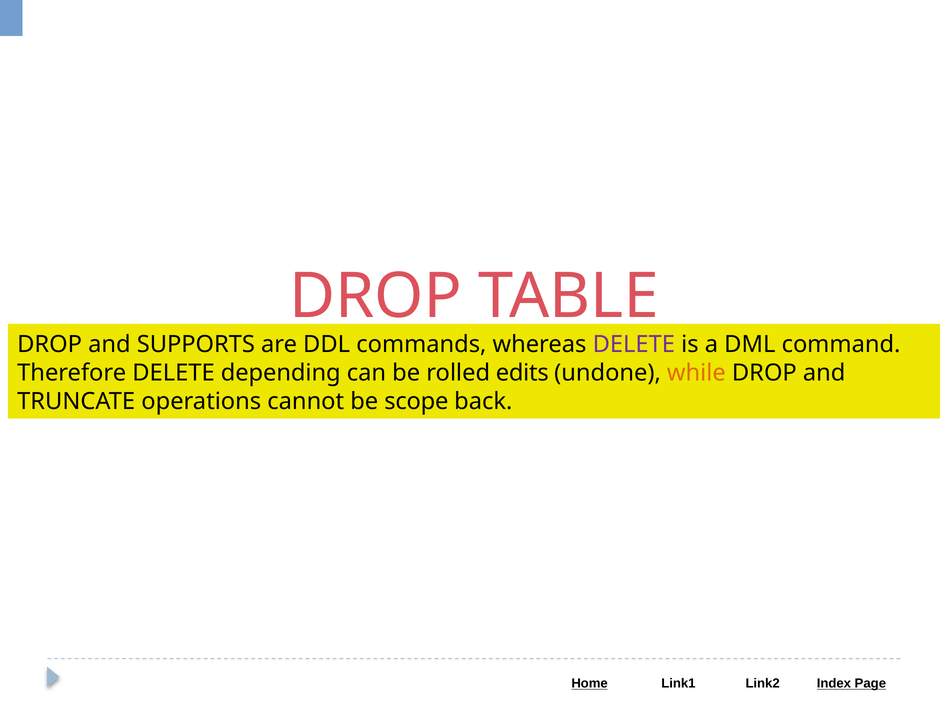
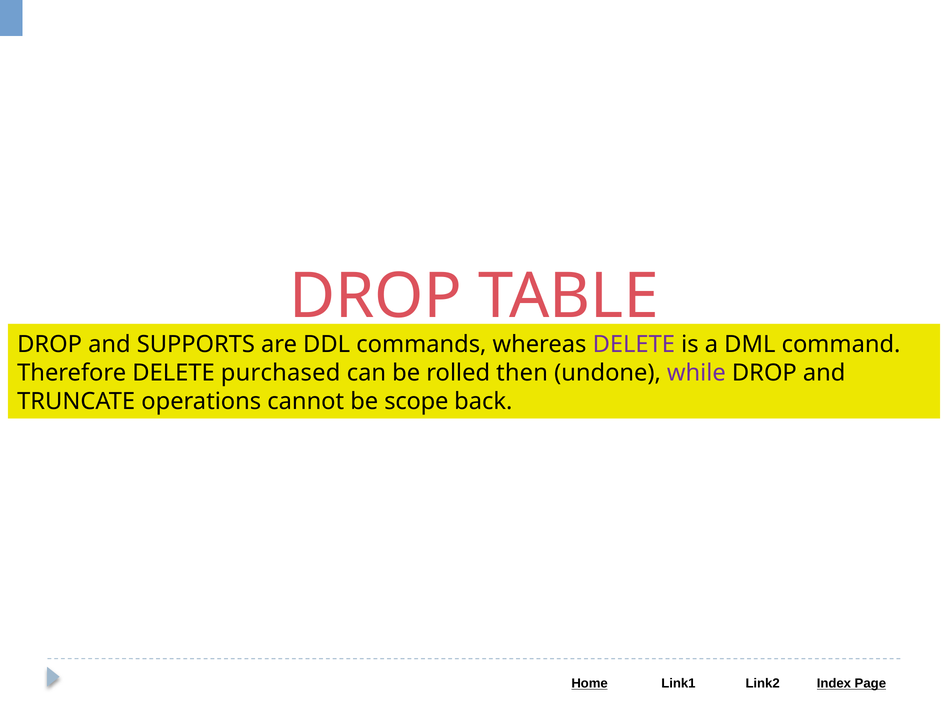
depending: depending -> purchased
edits: edits -> then
while colour: orange -> purple
